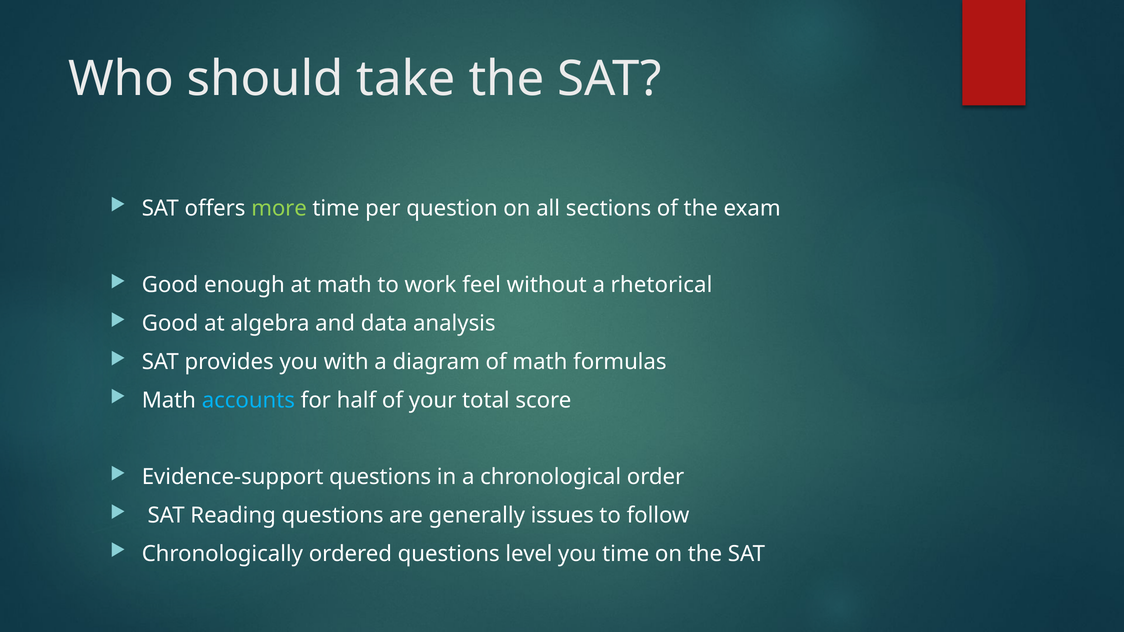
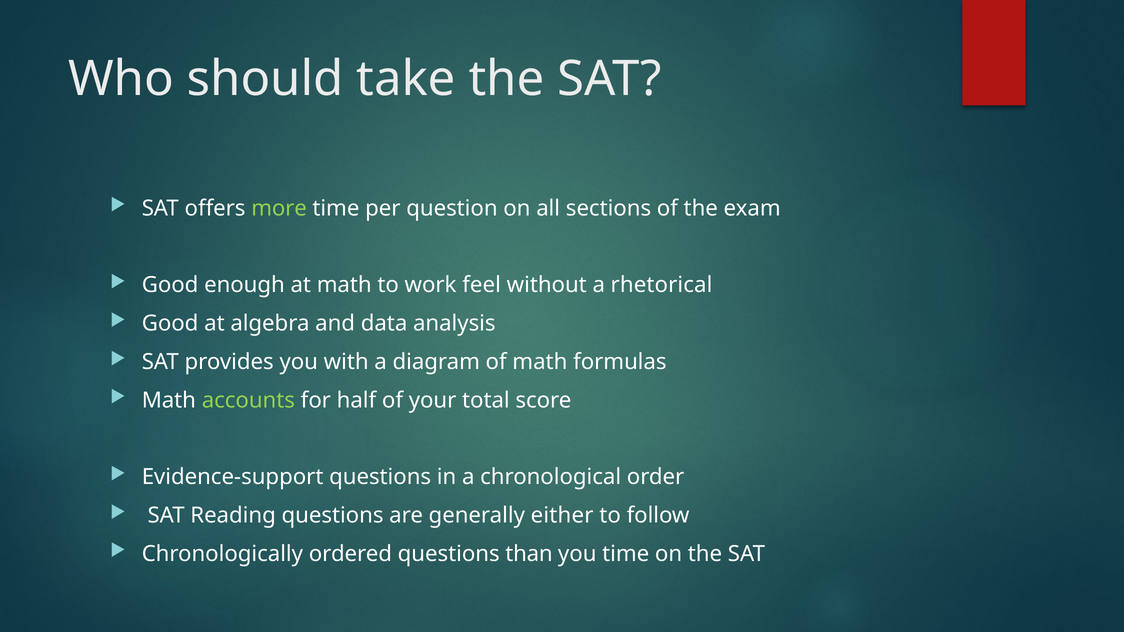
accounts colour: light blue -> light green
issues: issues -> either
level: level -> than
